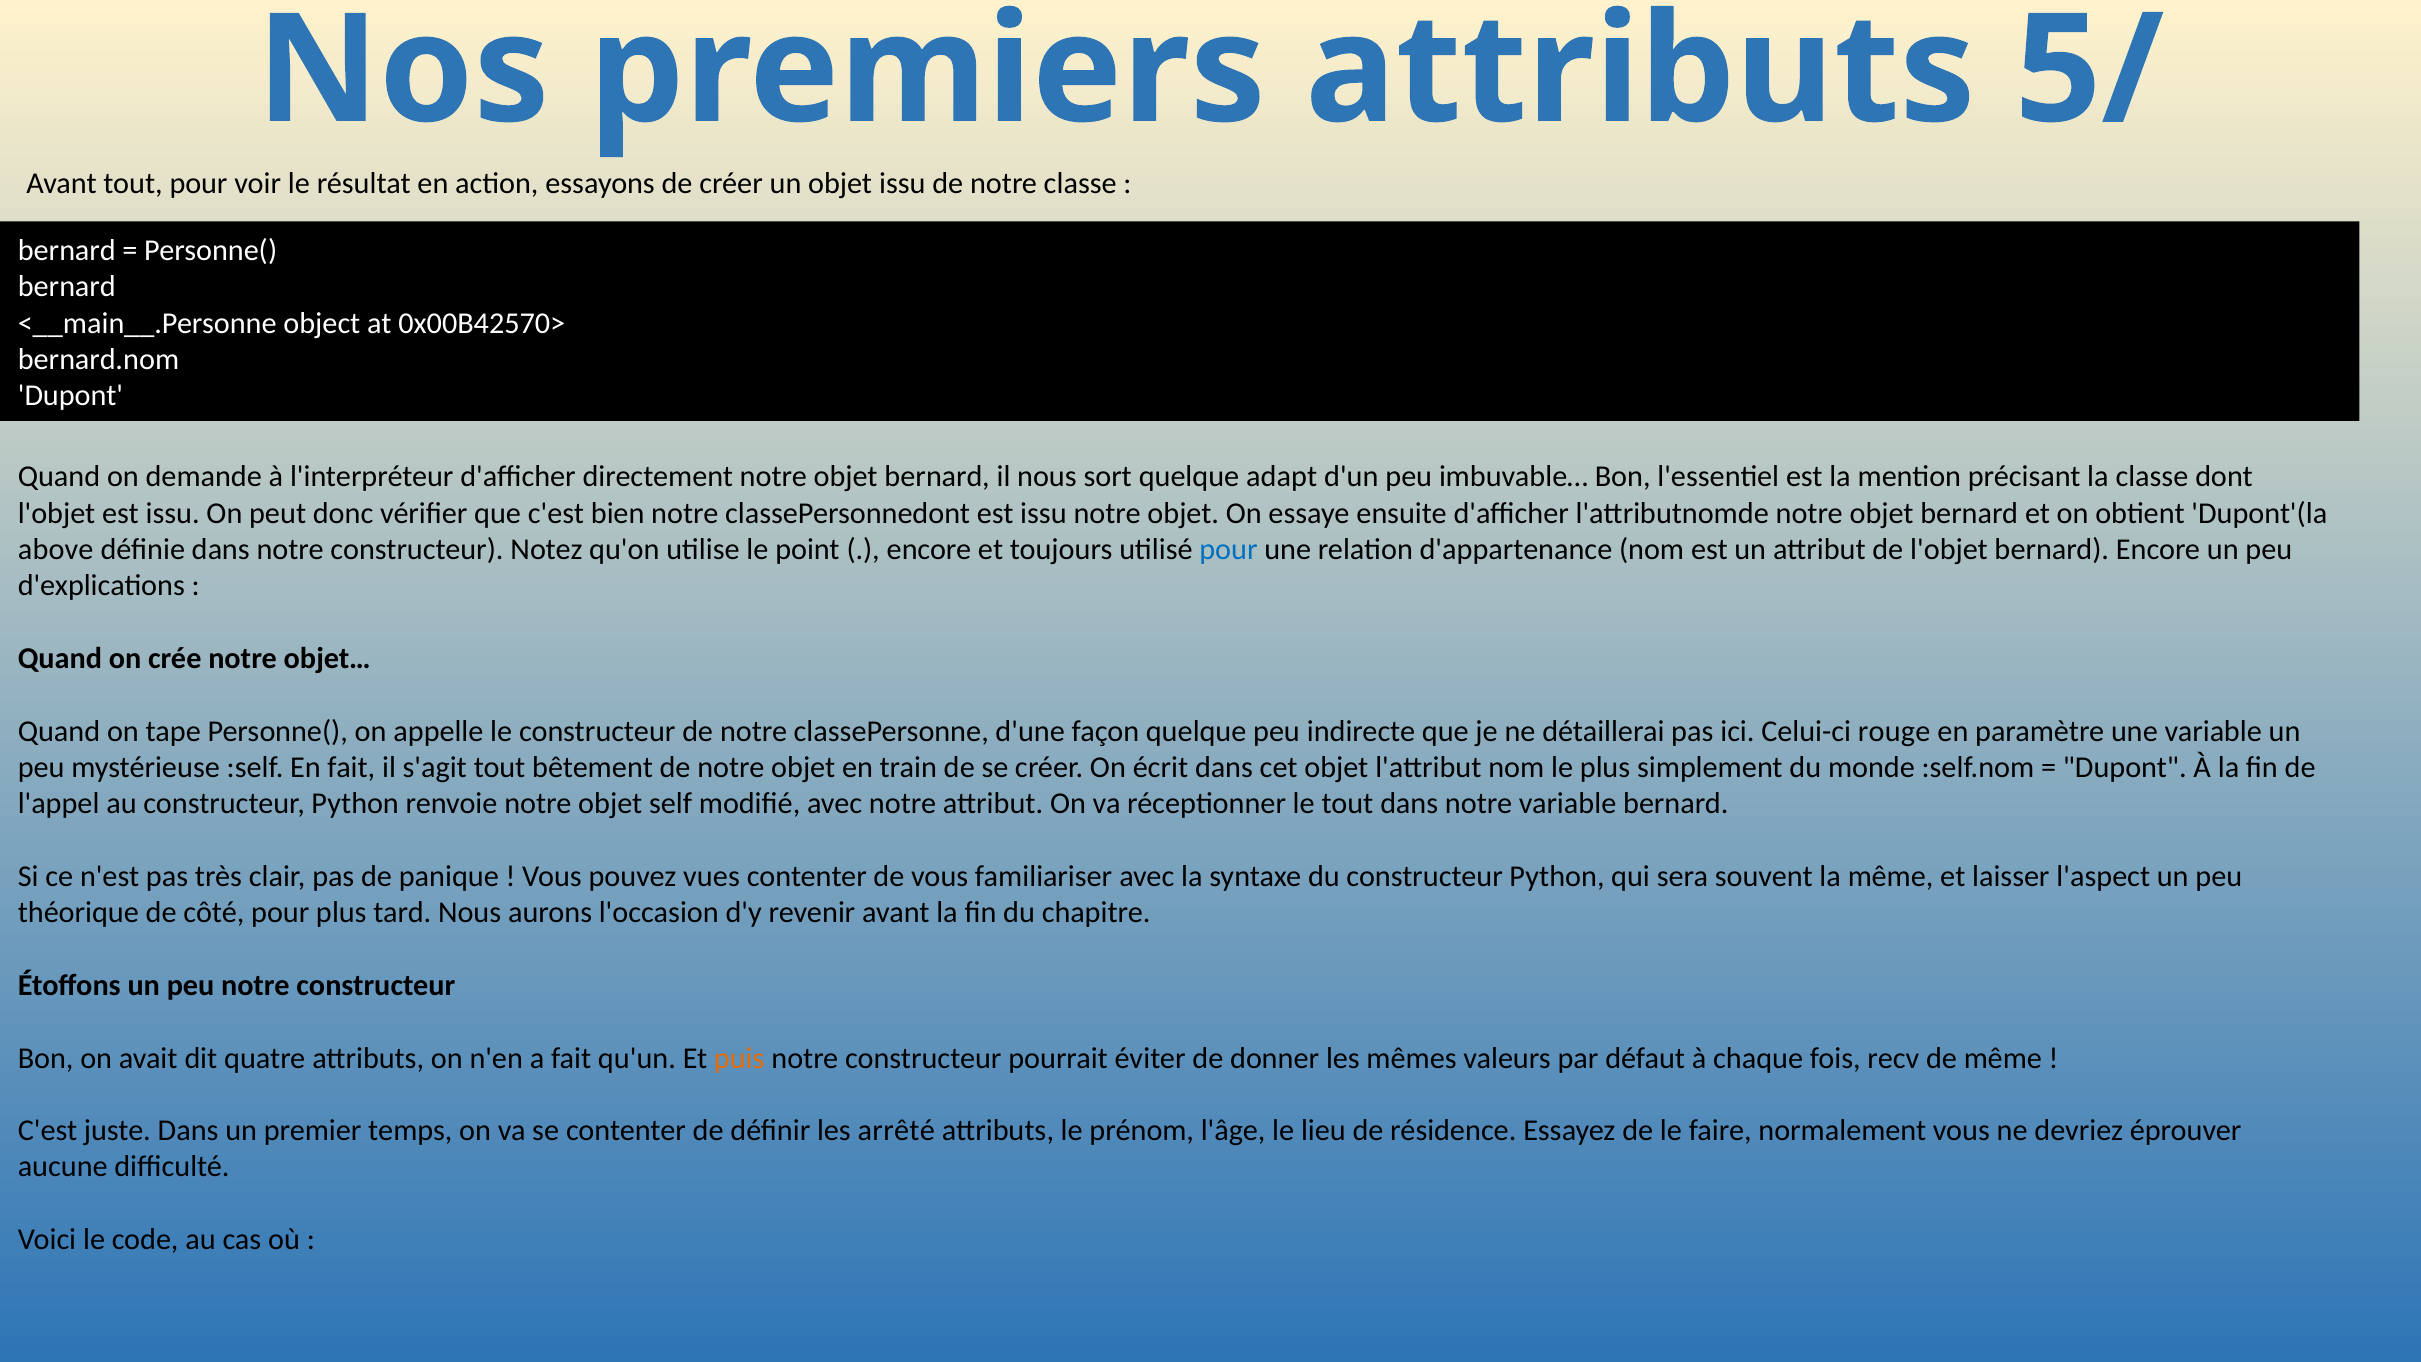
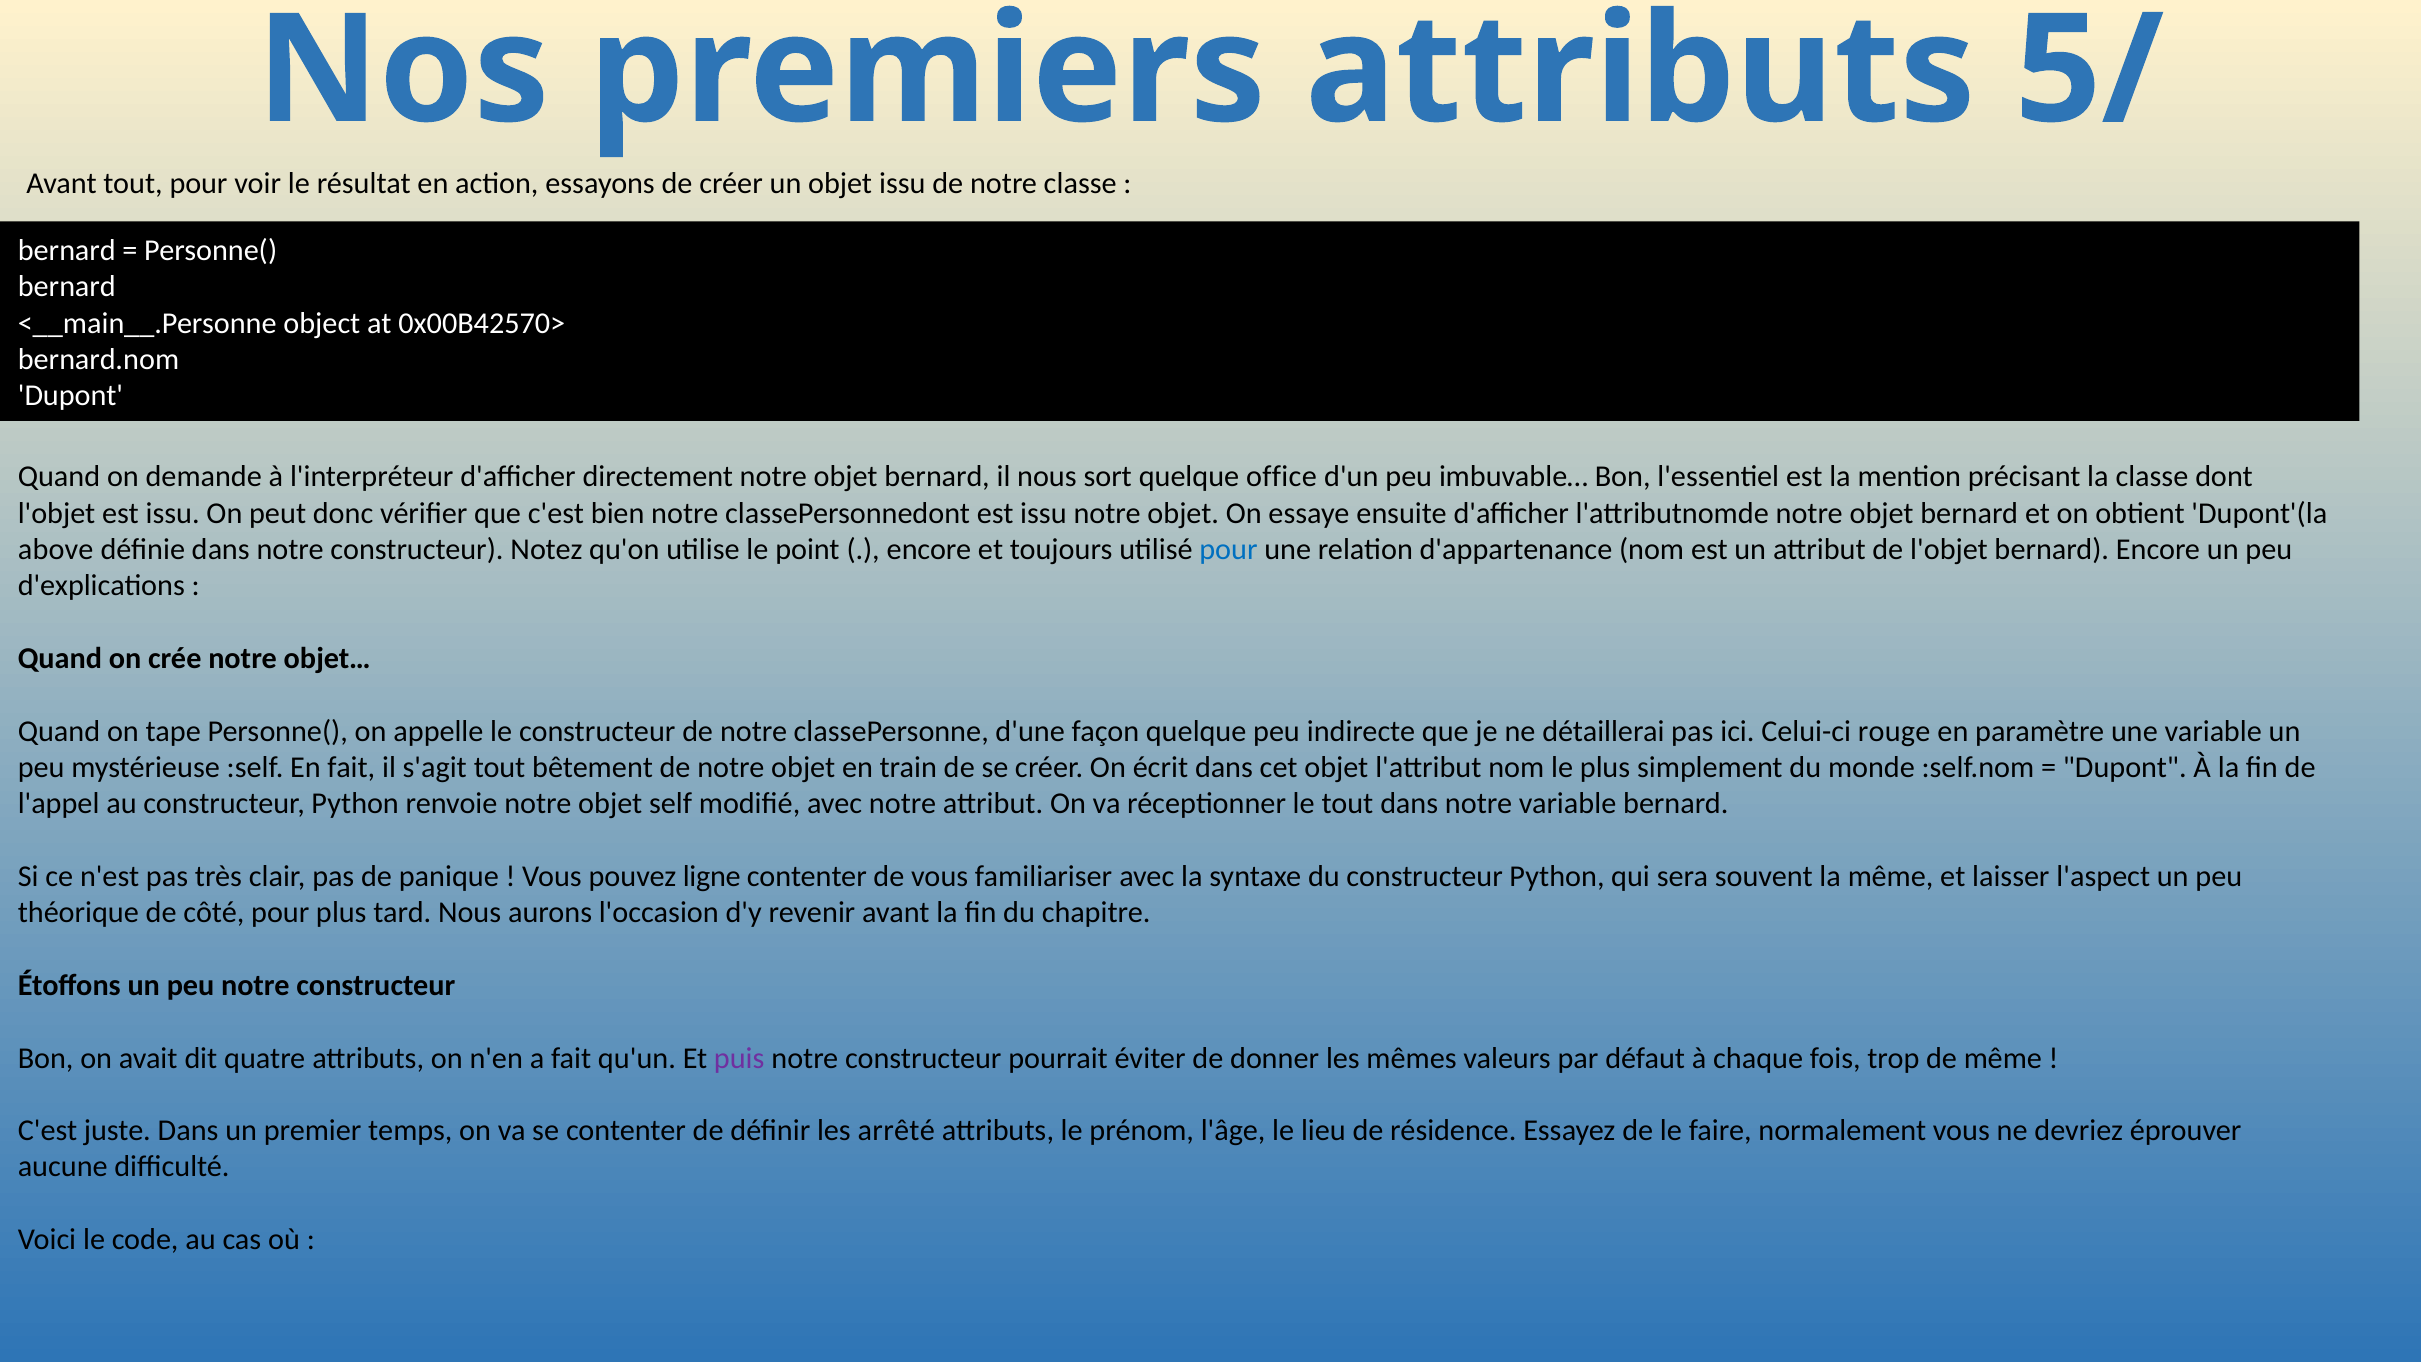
adapt: adapt -> office
vues: vues -> ligne
puis colour: orange -> purple
recv: recv -> trop
